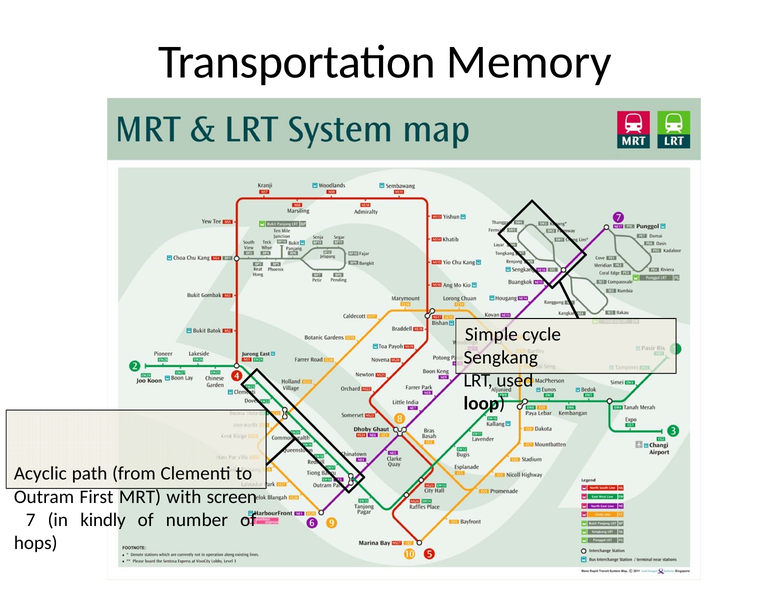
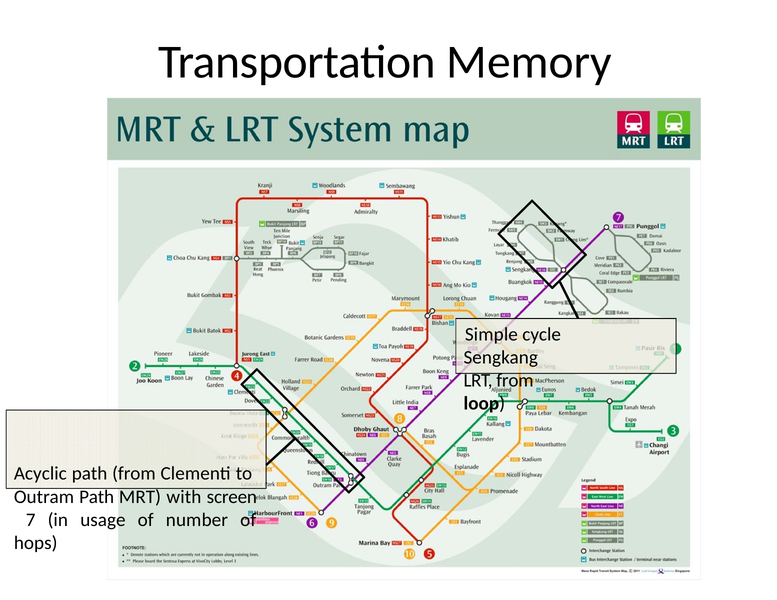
LRT used: used -> from
Outram First: First -> Path
kindly: kindly -> usage
